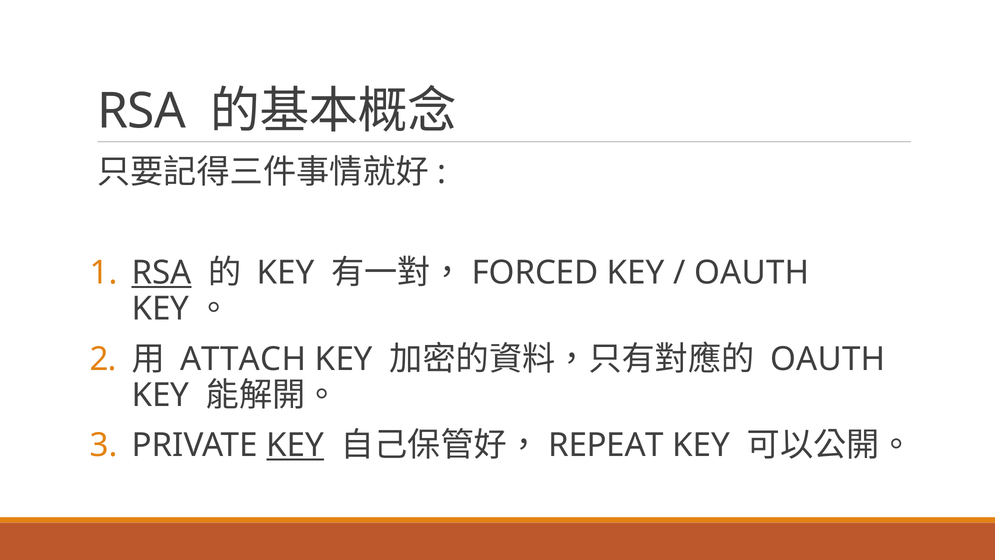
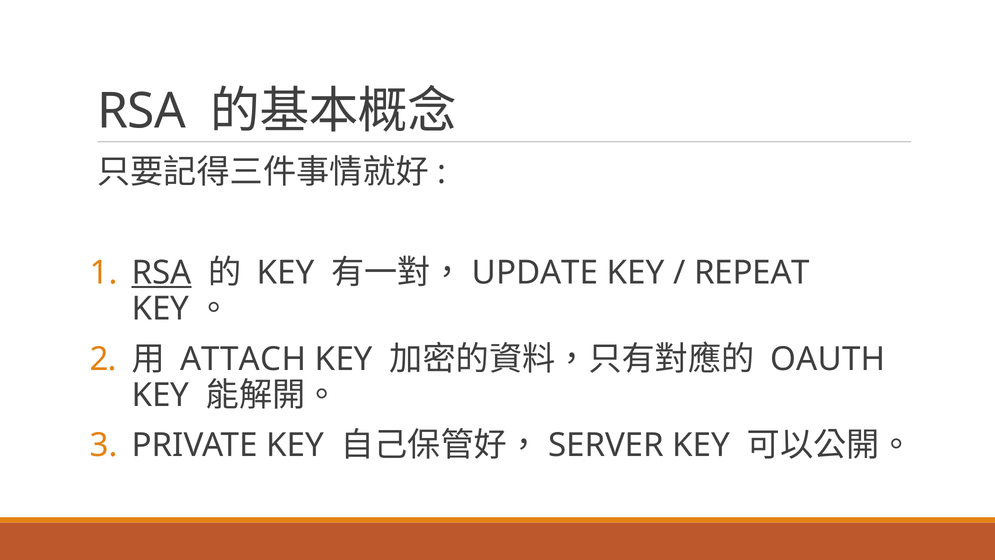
FORCED: FORCED -> UPDATE
OAUTH at (752, 273): OAUTH -> REPEAT
KEY at (295, 445) underline: present -> none
REPEAT: REPEAT -> SERVER
